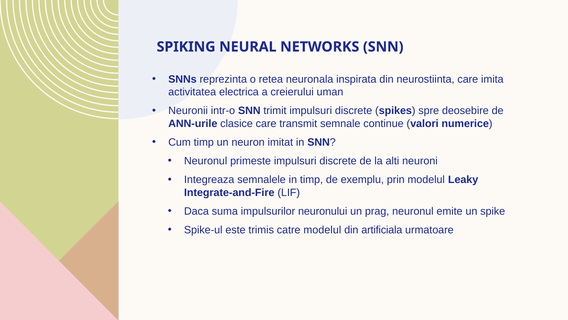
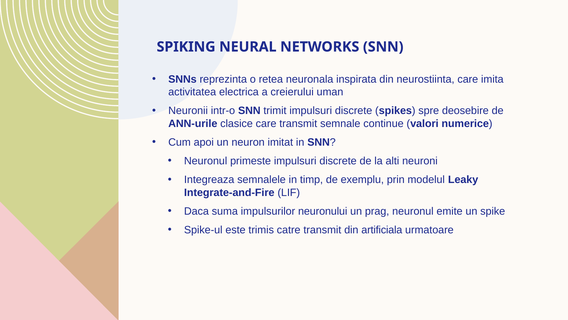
Cum timp: timp -> apoi
catre modelul: modelul -> transmit
